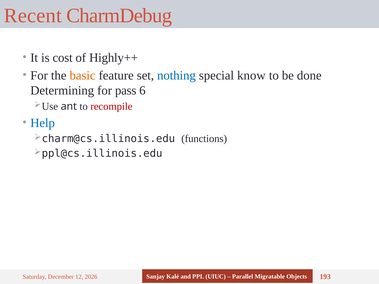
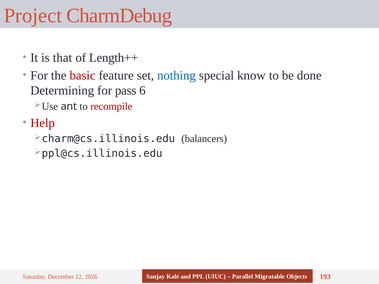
Recent: Recent -> Project
cost: cost -> that
Highly++: Highly++ -> Length++
basic colour: orange -> red
Help colour: blue -> red
functions: functions -> balancers
